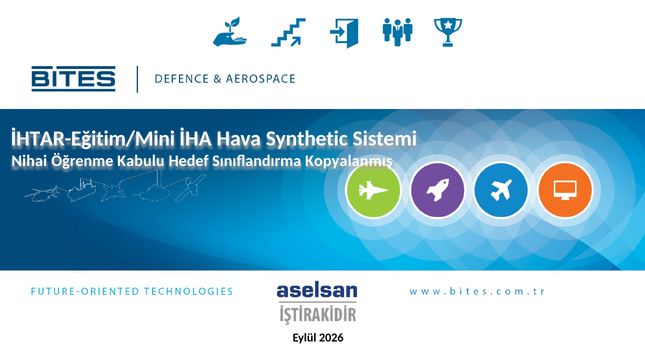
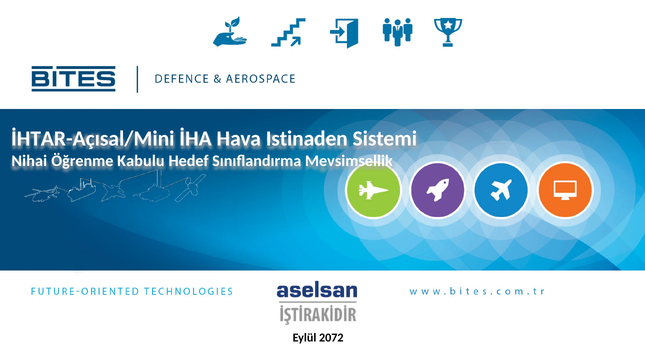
İHTAR-Eğitim/Mini: İHTAR-Eğitim/Mini -> İHTAR-Açısal/Mini
Synthetic: Synthetic -> Istinaden
Kopyalanmış: Kopyalanmış -> Mevsimsellik
2026: 2026 -> 2072
